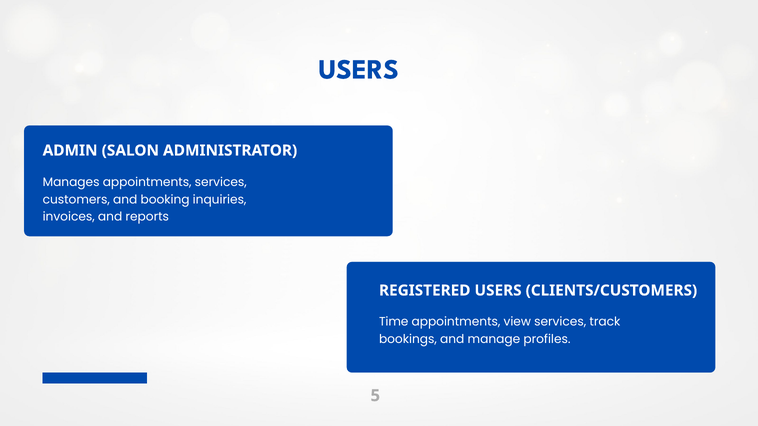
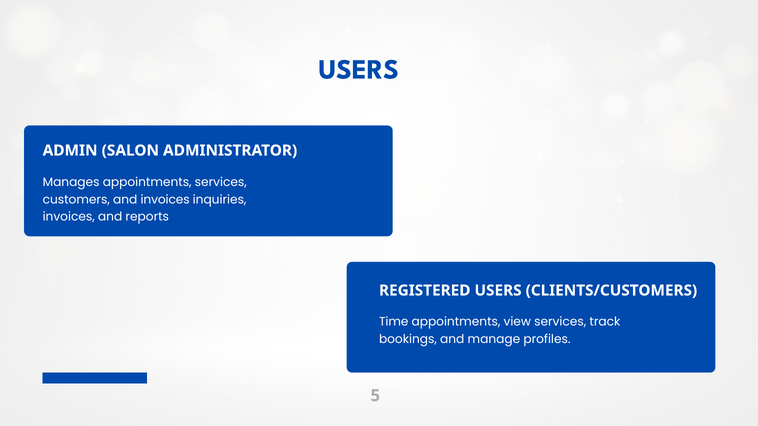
and booking: booking -> invoices
